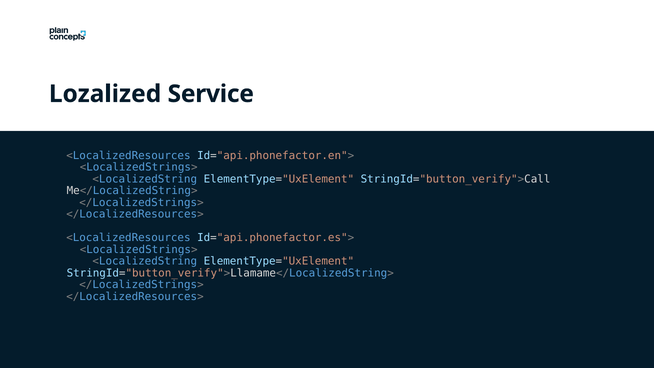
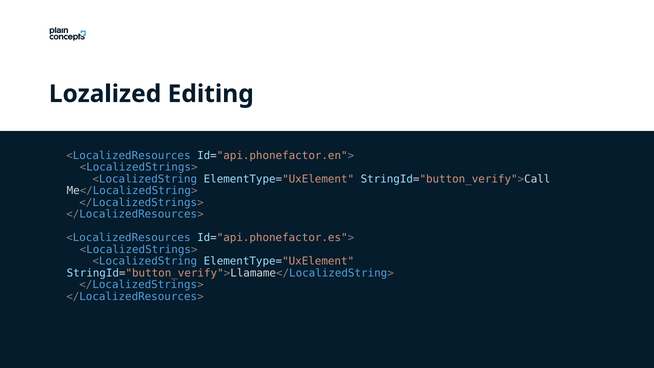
Service: Service -> Editing
